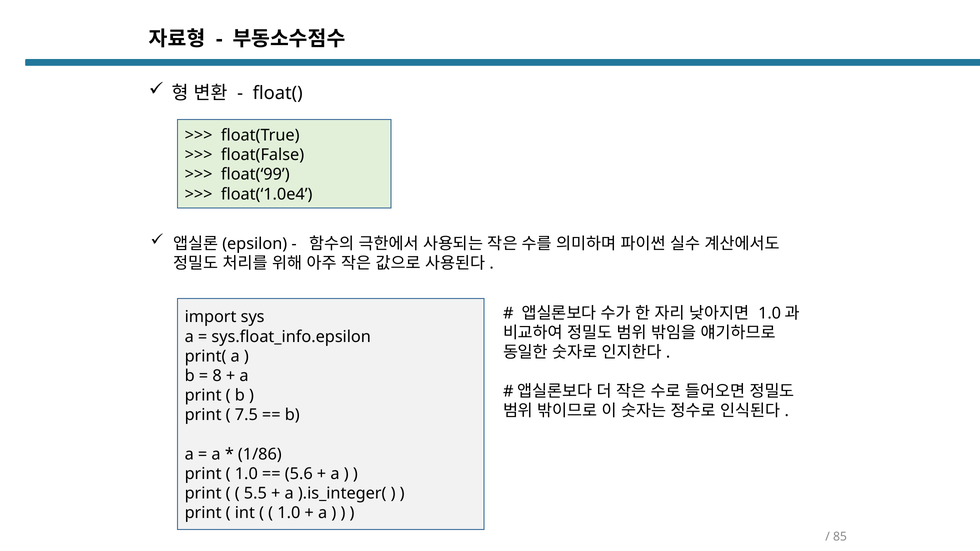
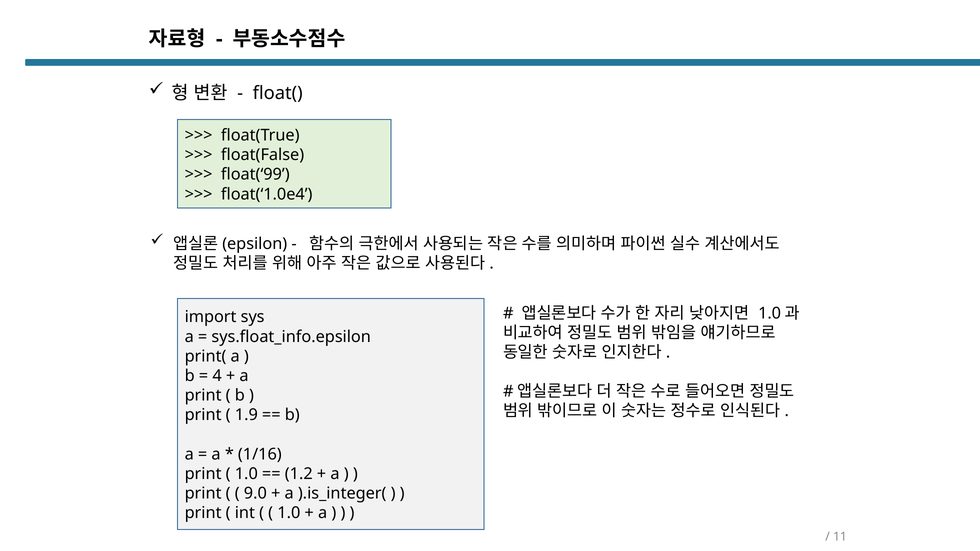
8: 8 -> 4
7.5: 7.5 -> 1.9
1/86: 1/86 -> 1/16
5.6: 5.6 -> 1.2
5.5: 5.5 -> 9.0
85: 85 -> 11
